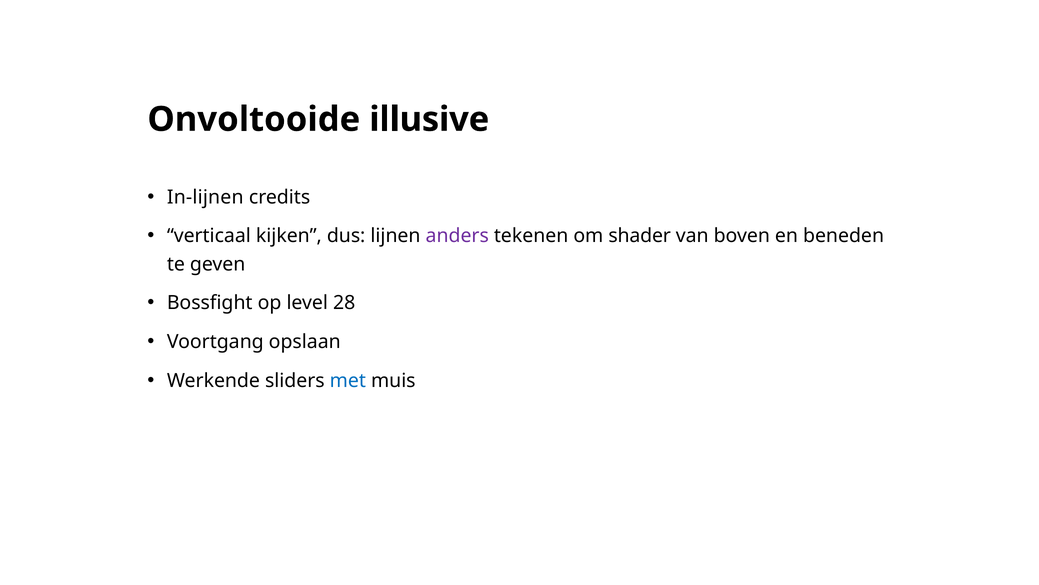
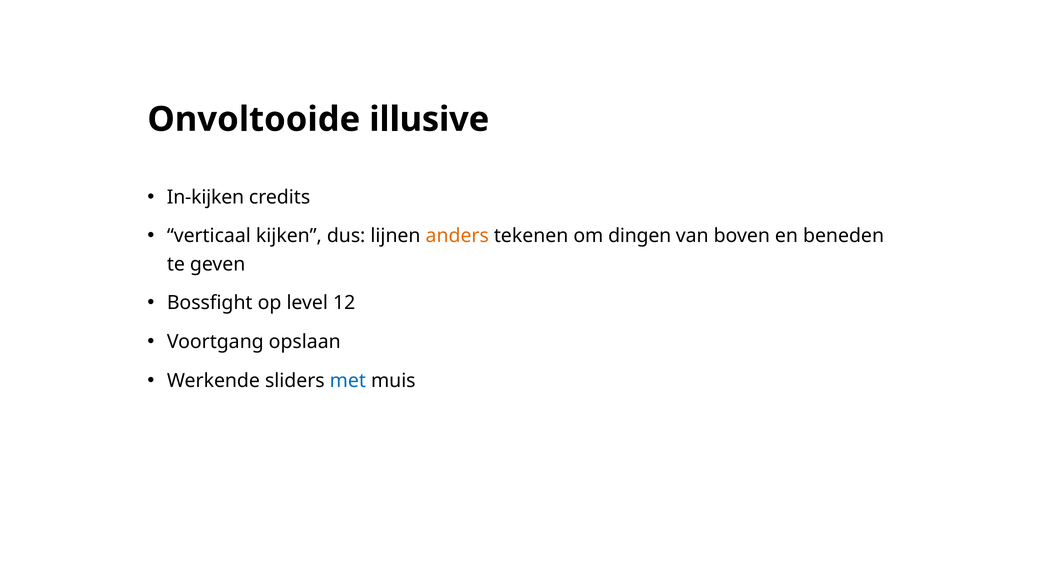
In-lijnen: In-lijnen -> In-kijken
anders colour: purple -> orange
shader: shader -> dingen
28: 28 -> 12
